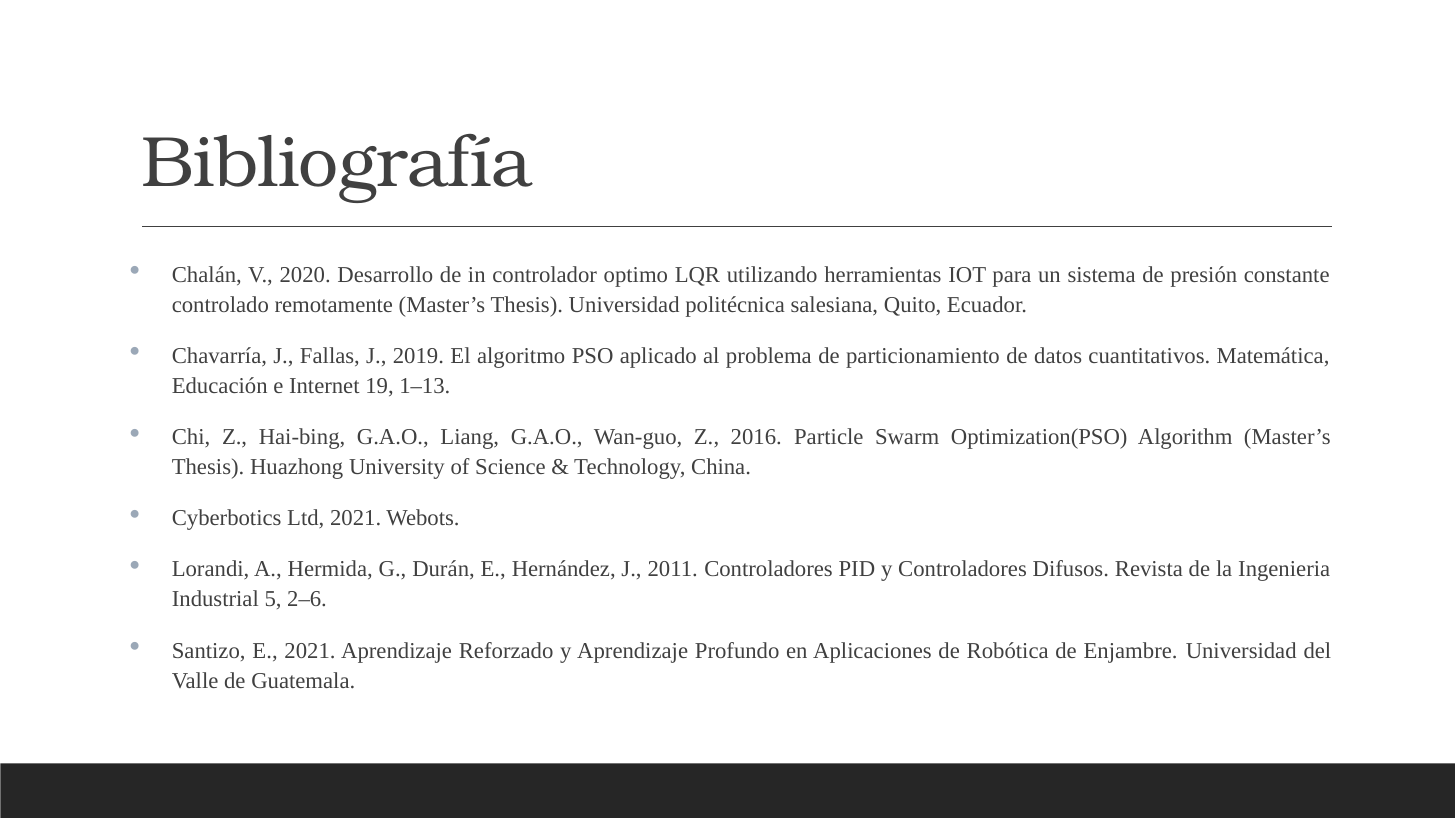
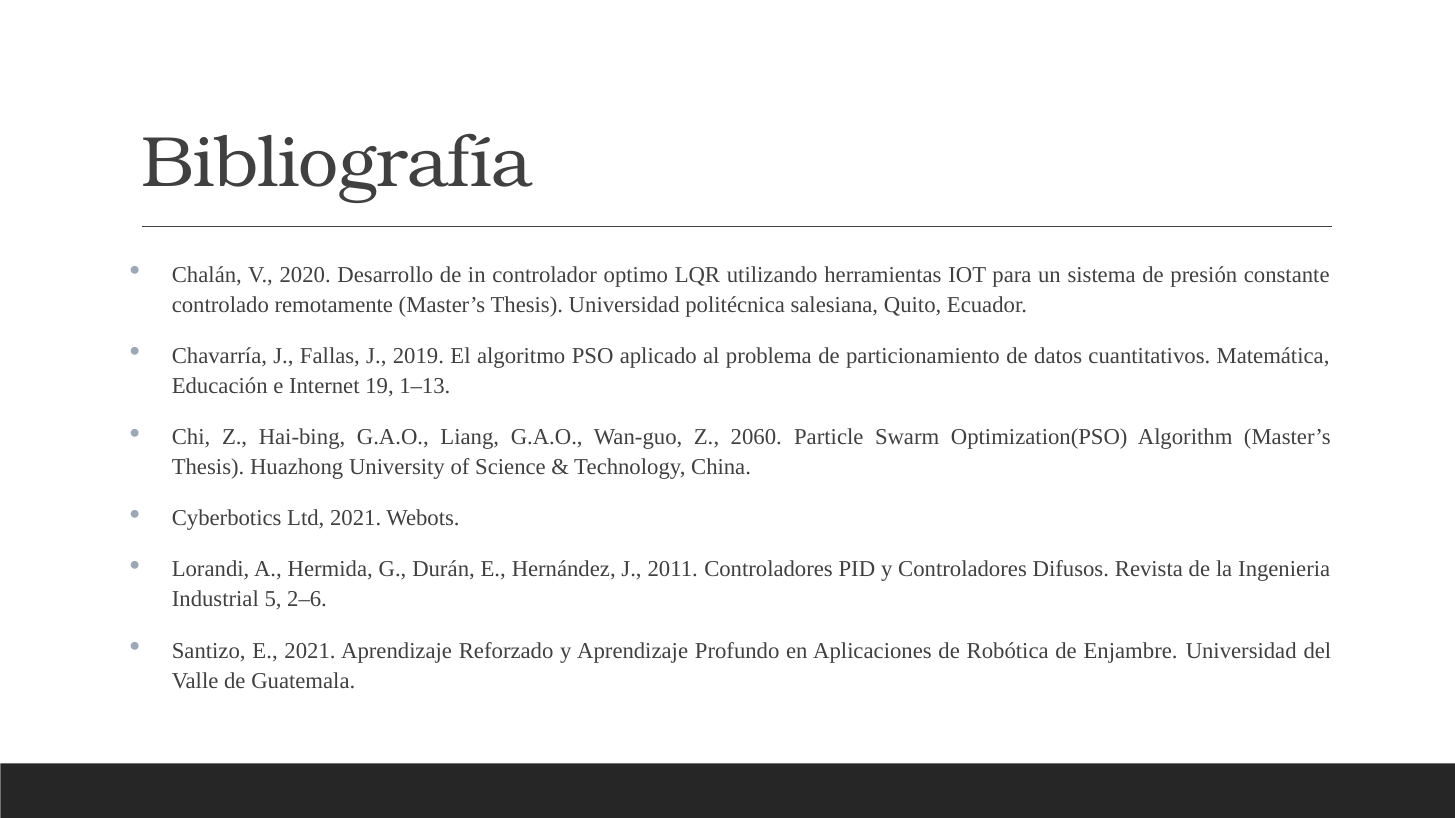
2016: 2016 -> 2060
